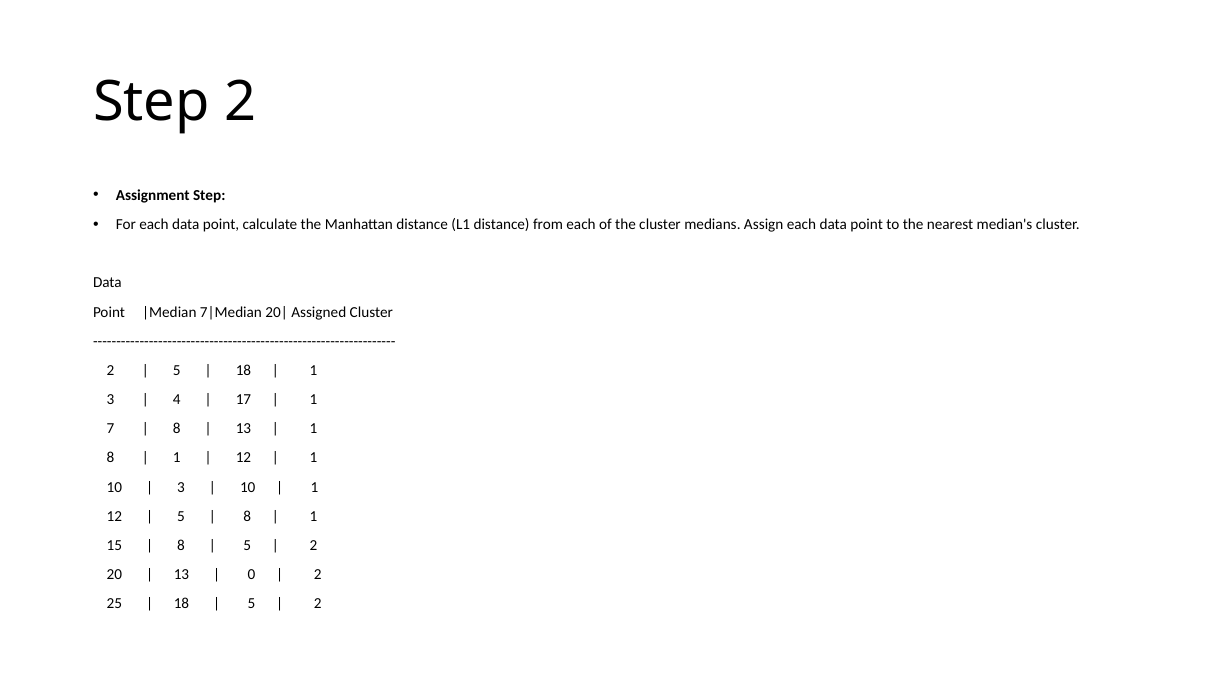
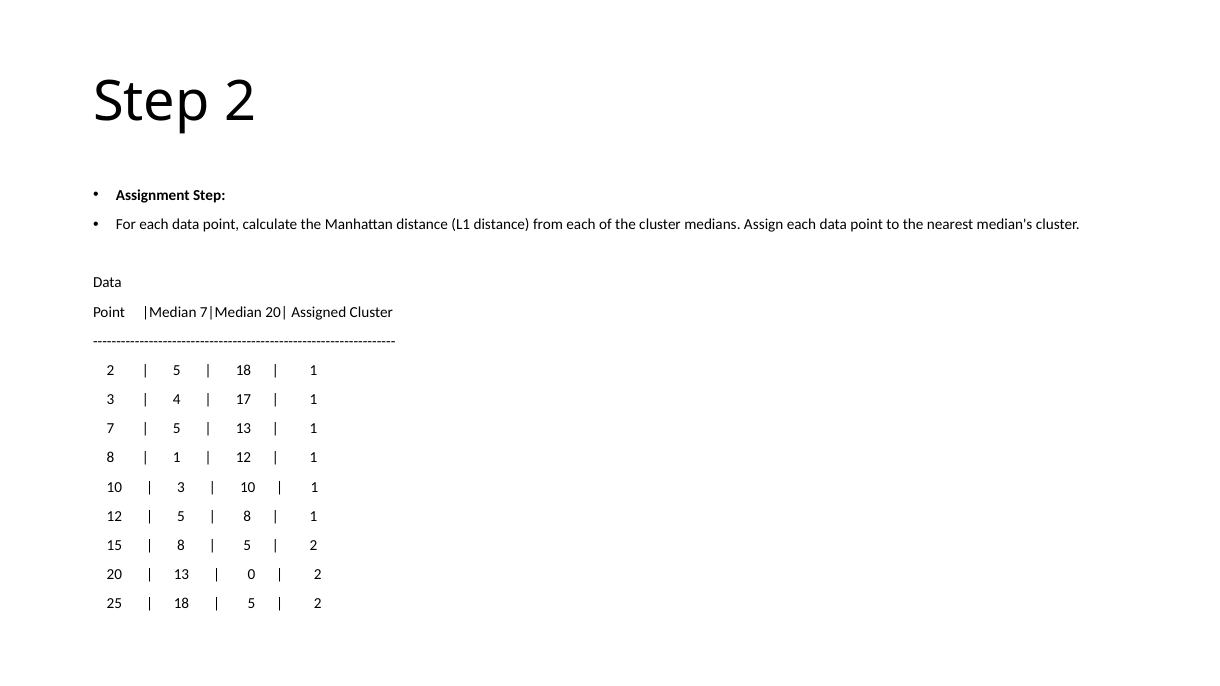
8 at (177, 429): 8 -> 5
